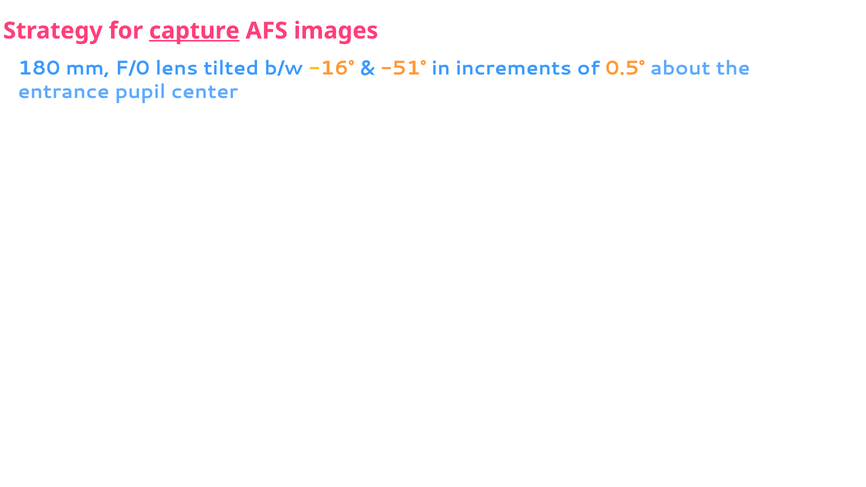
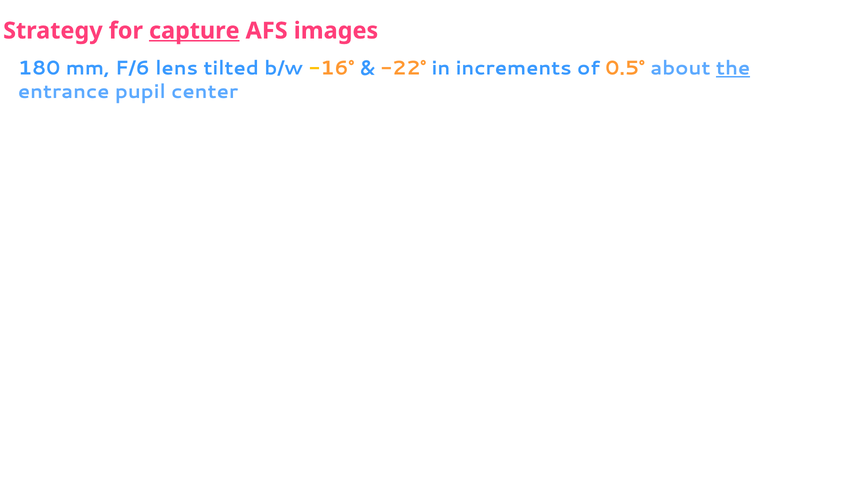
F/0: F/0 -> F/6
-51°: -51° -> -22°
the underline: none -> present
